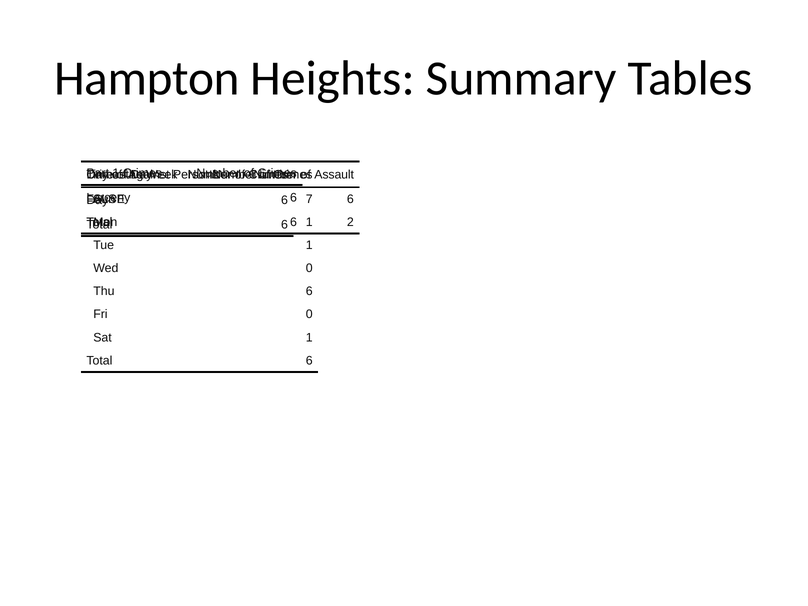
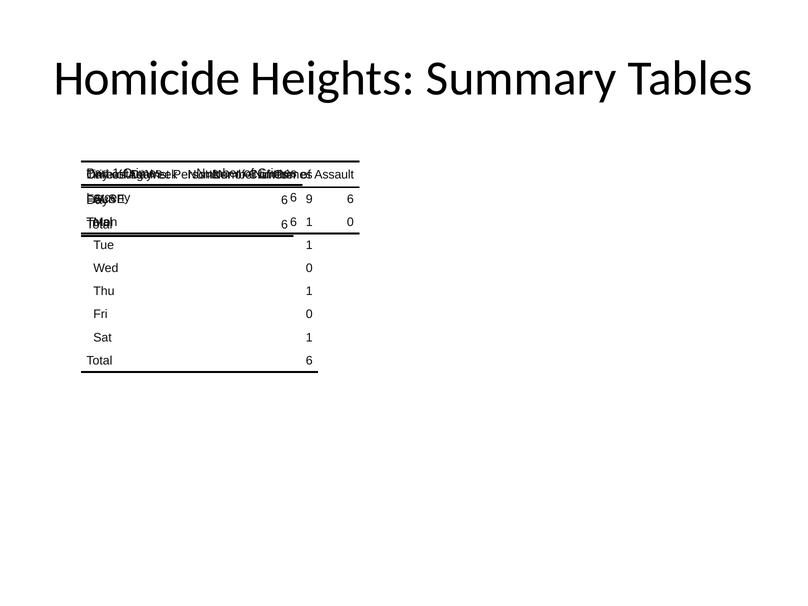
Hampton: Hampton -> Homicide
7: 7 -> 9
2 at (350, 222): 2 -> 0
Thu 6: 6 -> 1
